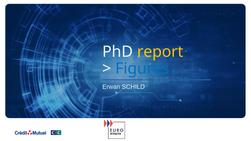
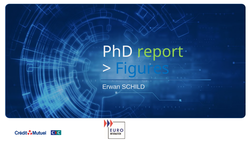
report colour: yellow -> light green
